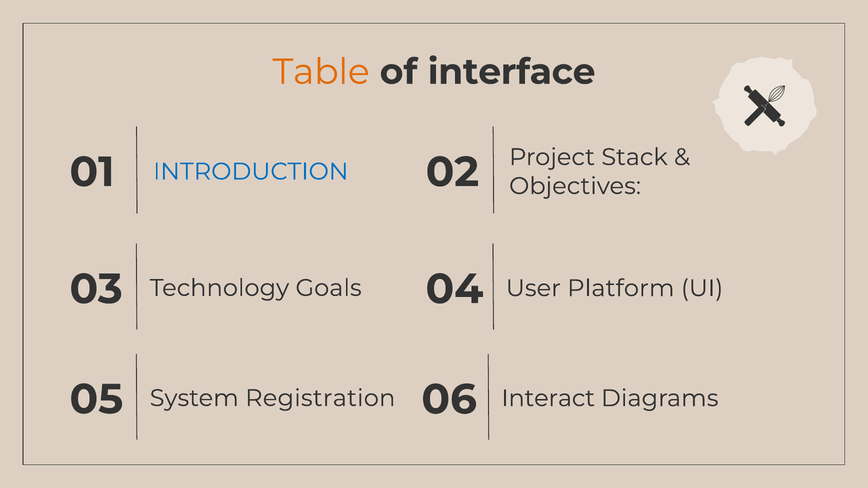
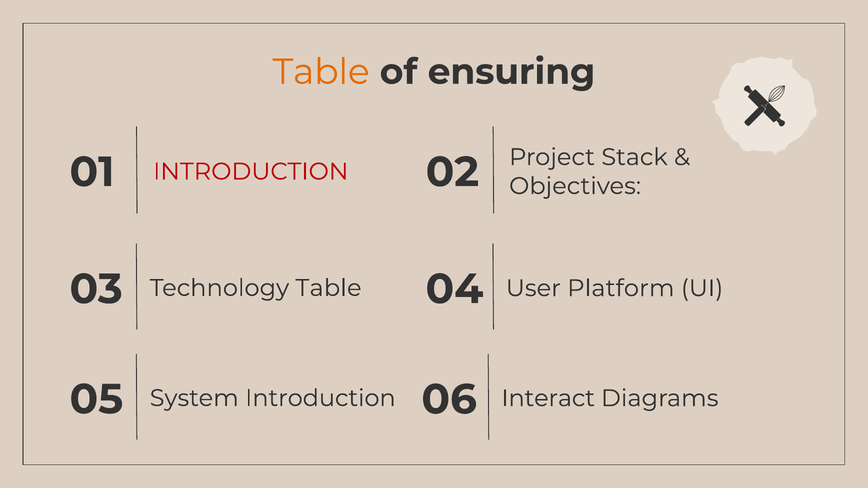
interface: interface -> ensuring
INTRODUCTION at (251, 172) colour: blue -> red
Technology Goals: Goals -> Table
System Registration: Registration -> Introduction
